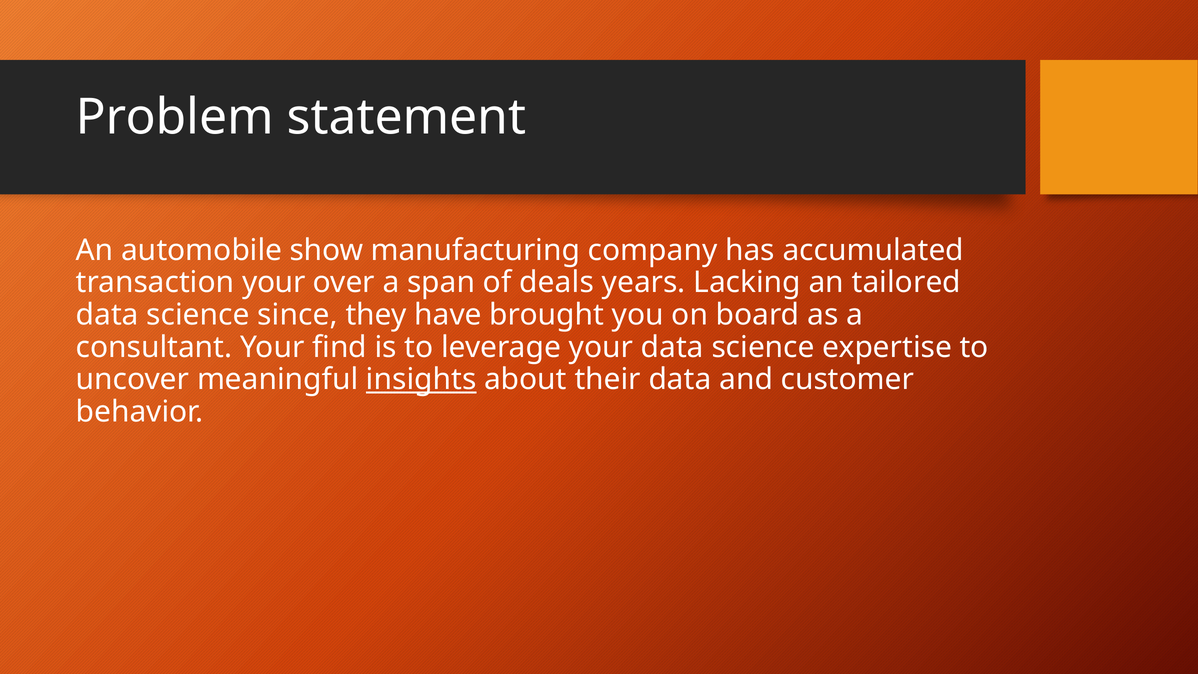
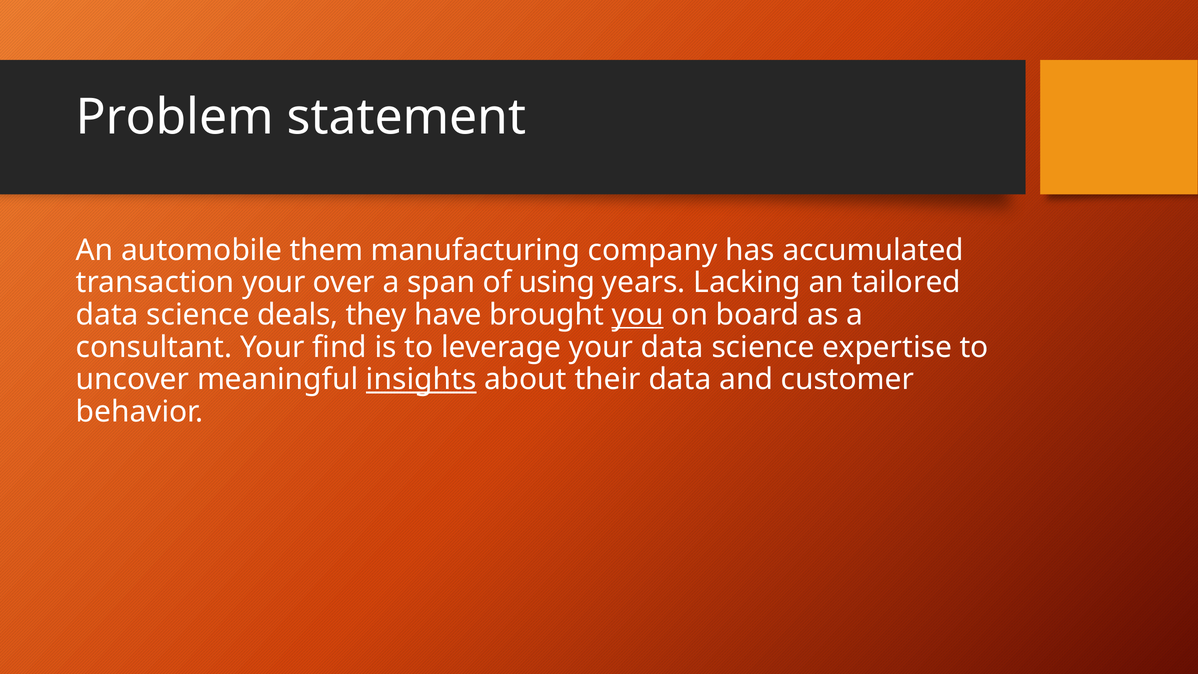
show: show -> them
deals: deals -> using
since: since -> deals
you underline: none -> present
